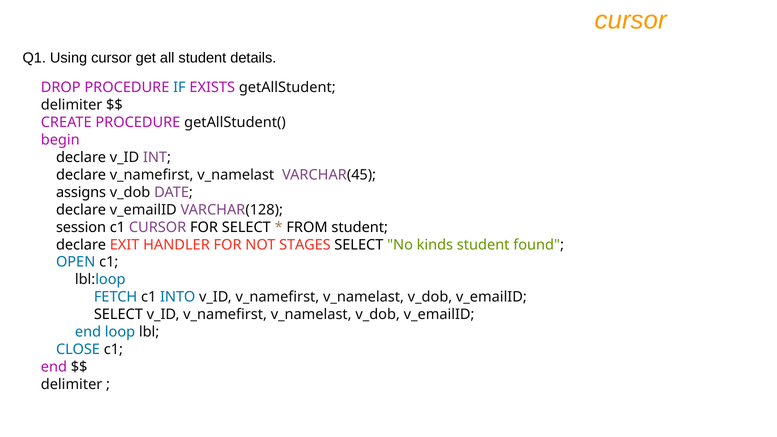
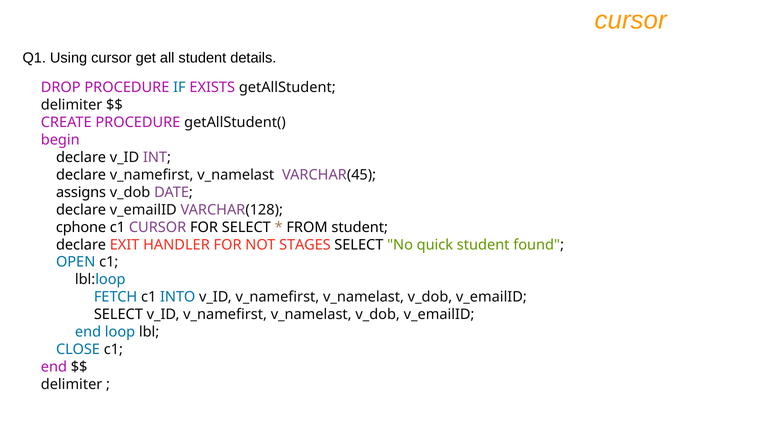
session: session -> cphone
kinds: kinds -> quick
